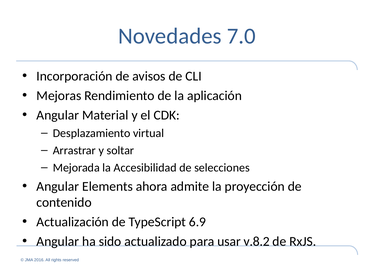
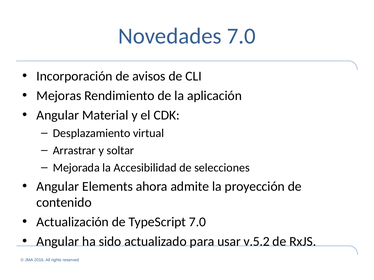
TypeScript 6.9: 6.9 -> 7.0
v.8.2: v.8.2 -> v.5.2
